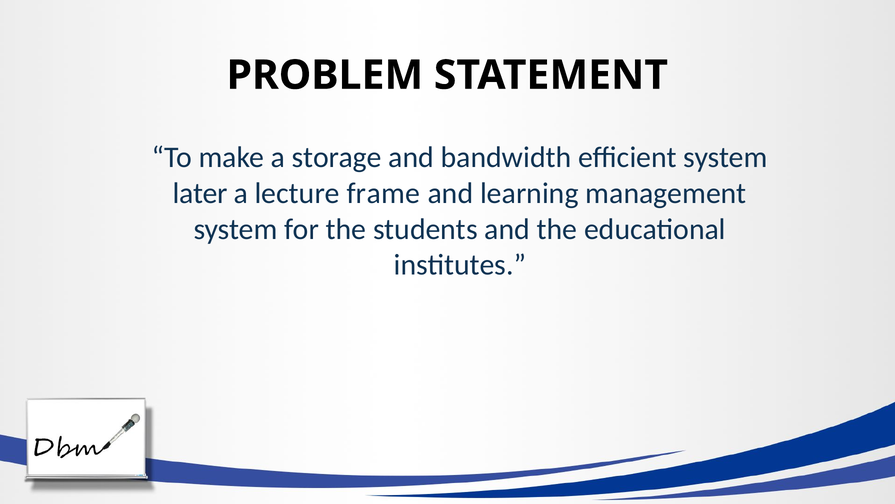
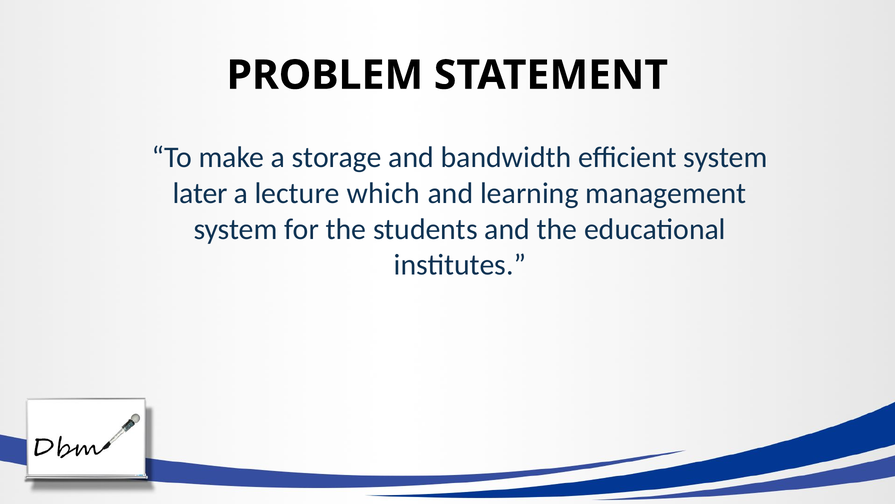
frame: frame -> which
